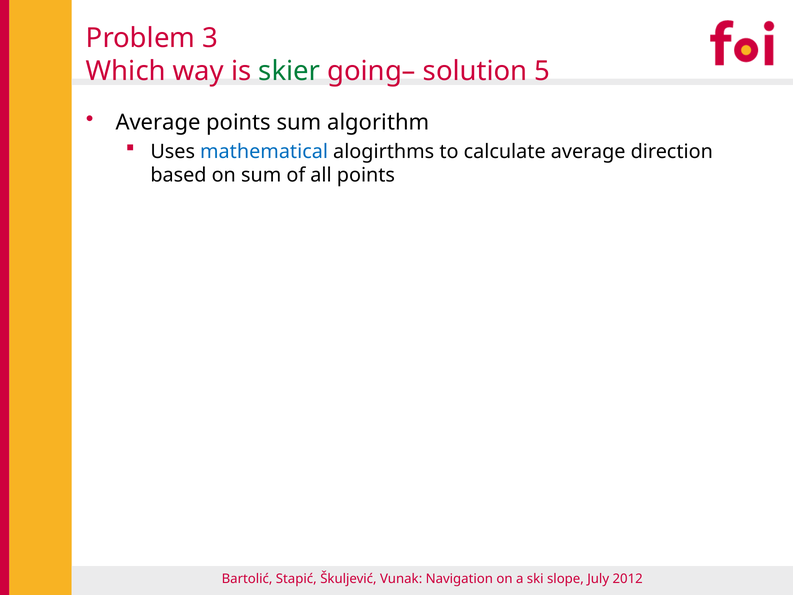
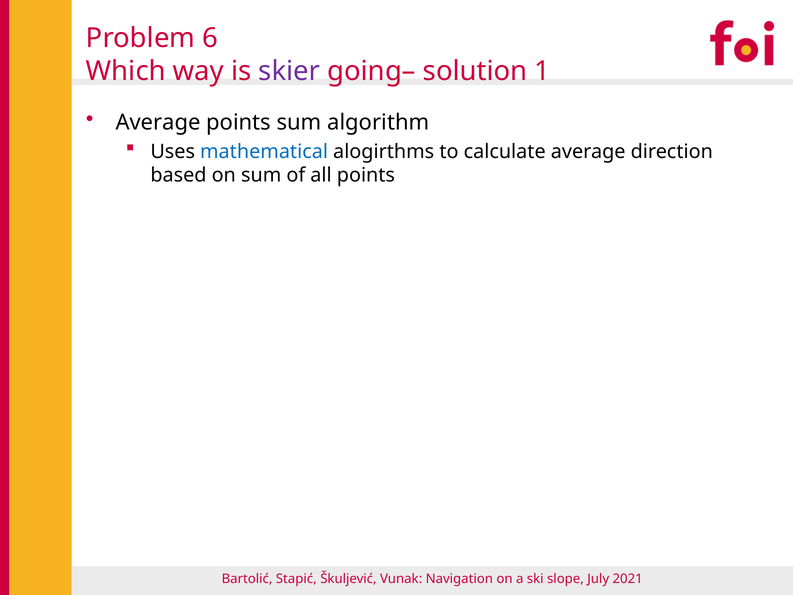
3: 3 -> 6
skier colour: green -> purple
5: 5 -> 1
2012: 2012 -> 2021
